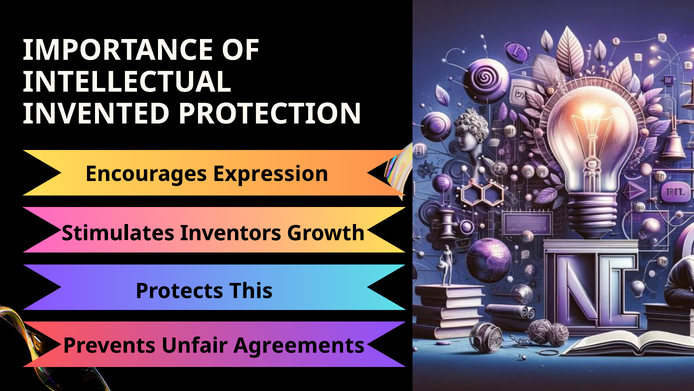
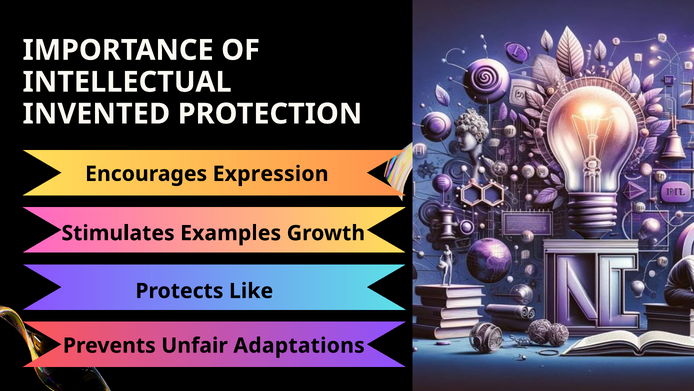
Inventors: Inventors -> Examples
This: This -> Like
Agreements: Agreements -> Adaptations
